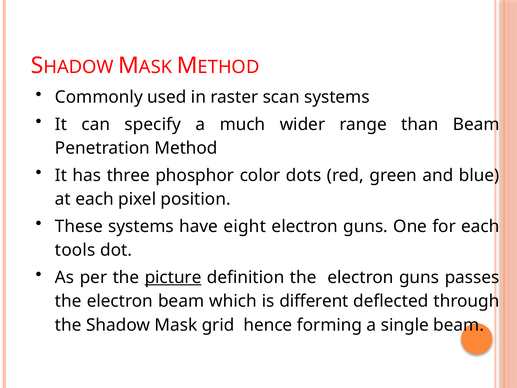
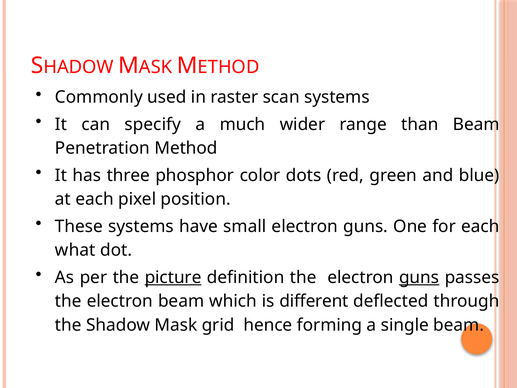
eight: eight -> small
tools: tools -> what
guns at (419, 277) underline: none -> present
